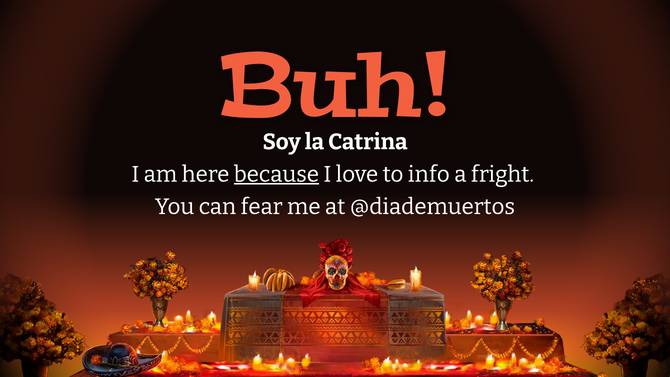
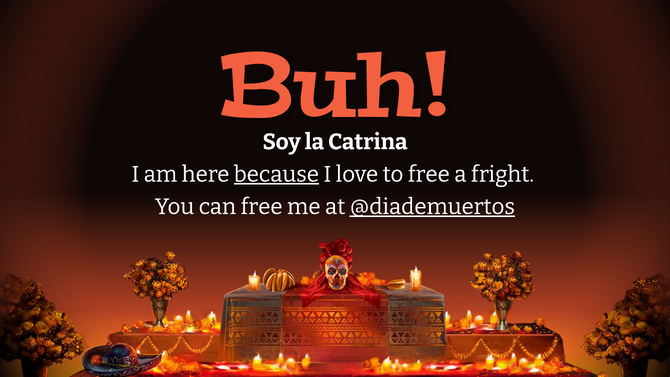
to info: info -> free
can fear: fear -> free
@diademuertos underline: none -> present
